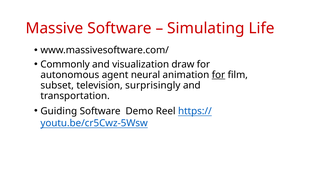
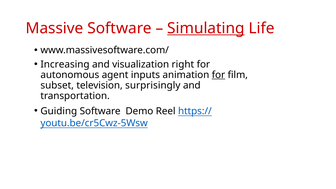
Simulating underline: none -> present
Commonly: Commonly -> Increasing
draw: draw -> right
neural: neural -> inputs
